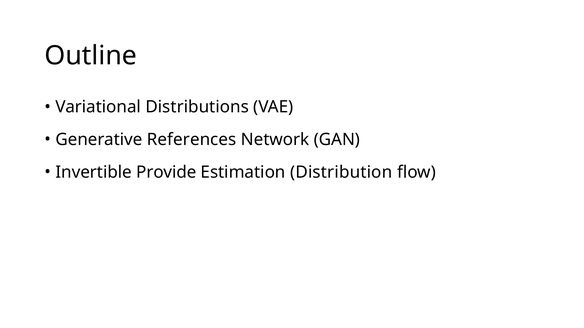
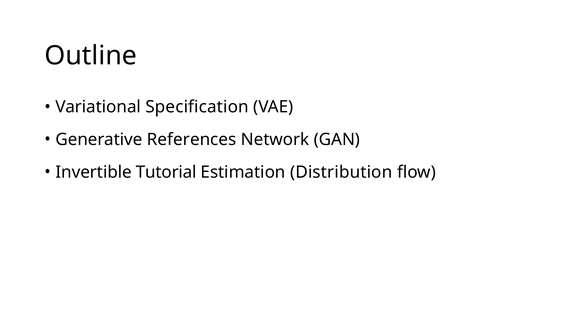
Distributions: Distributions -> Specification
Provide: Provide -> Tutorial
